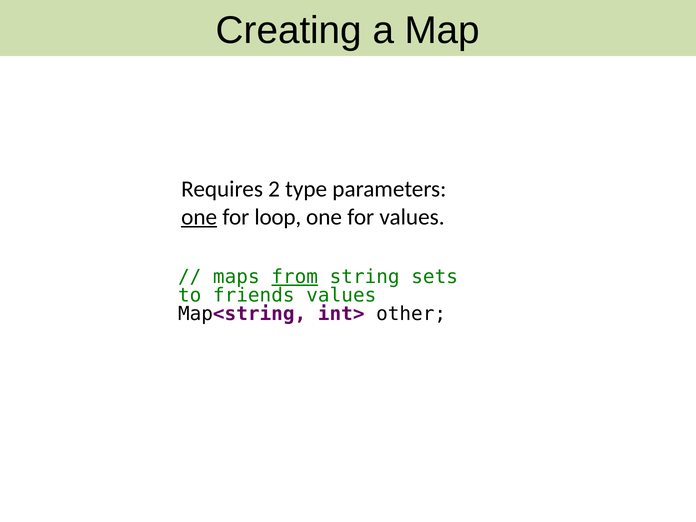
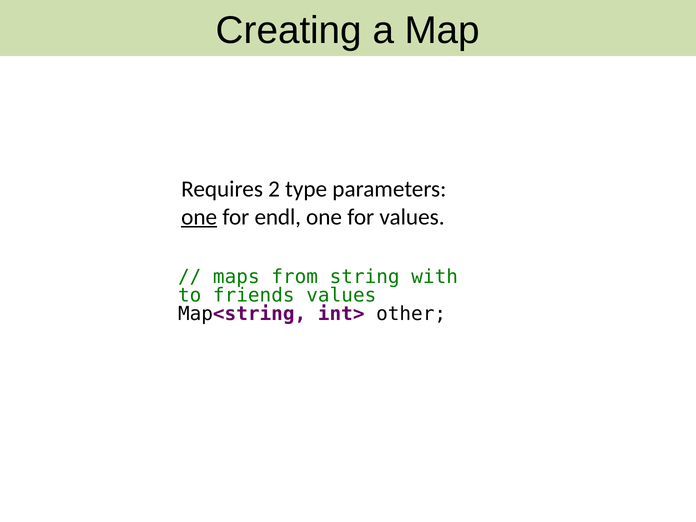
loop: loop -> endl
from underline: present -> none
sets: sets -> with
